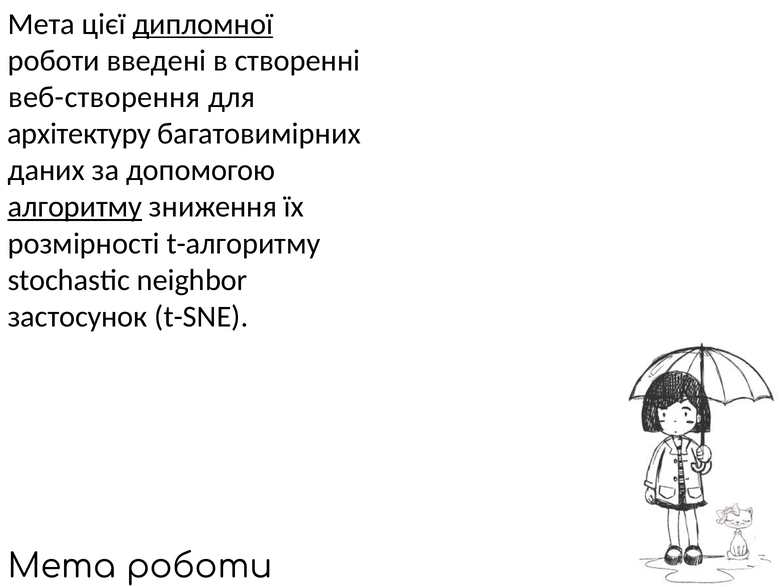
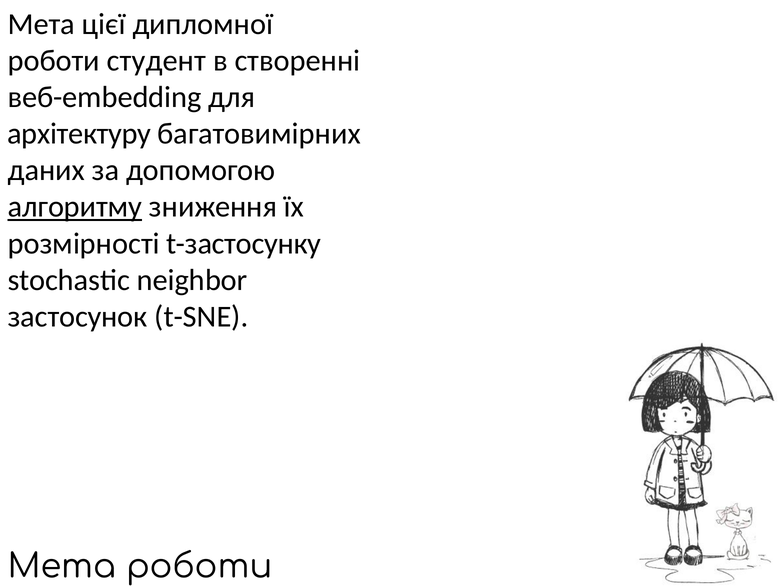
дипломної underline: present -> none
введені: введені -> студент
веб-створення: веб-створення -> веб-embedding
t-алгоритму: t-алгоритму -> t-застосунку
